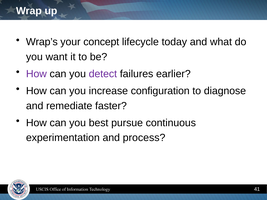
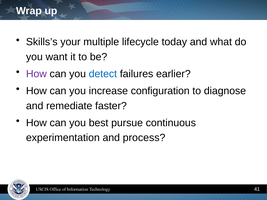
Wrap’s: Wrap’s -> Skills’s
concept: concept -> multiple
detect colour: purple -> blue
